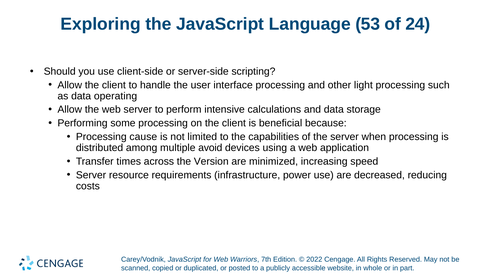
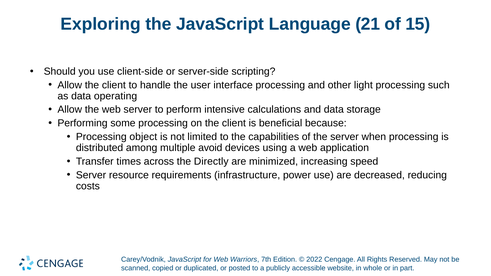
53: 53 -> 21
24: 24 -> 15
cause: cause -> object
Version: Version -> Directly
